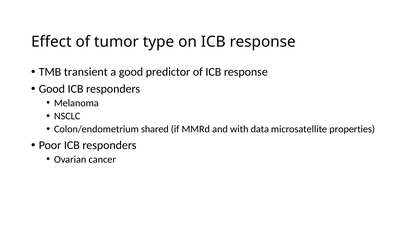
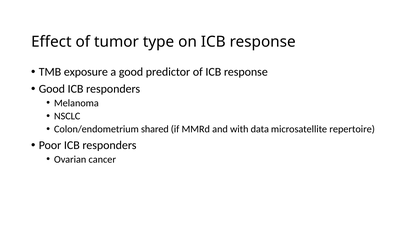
transient: transient -> exposure
properties: properties -> repertoire
